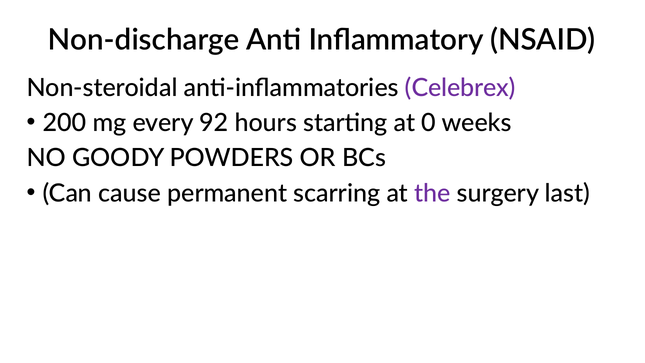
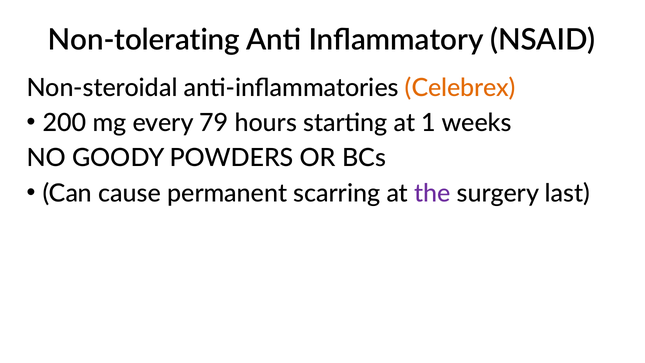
Non-discharge: Non-discharge -> Non-tolerating
Celebrex colour: purple -> orange
92: 92 -> 79
0: 0 -> 1
